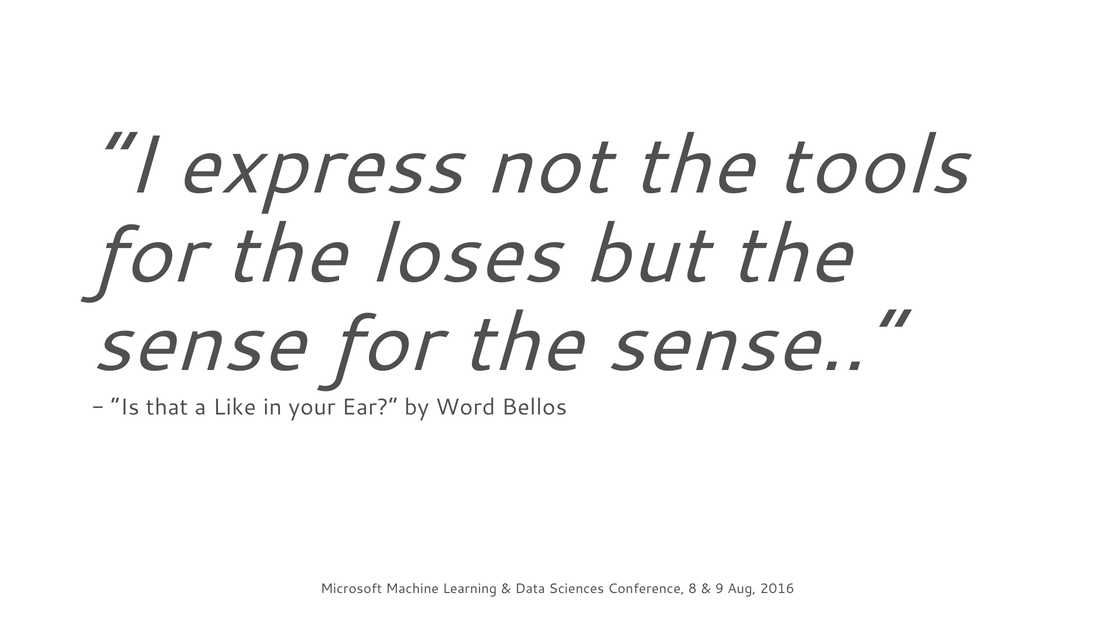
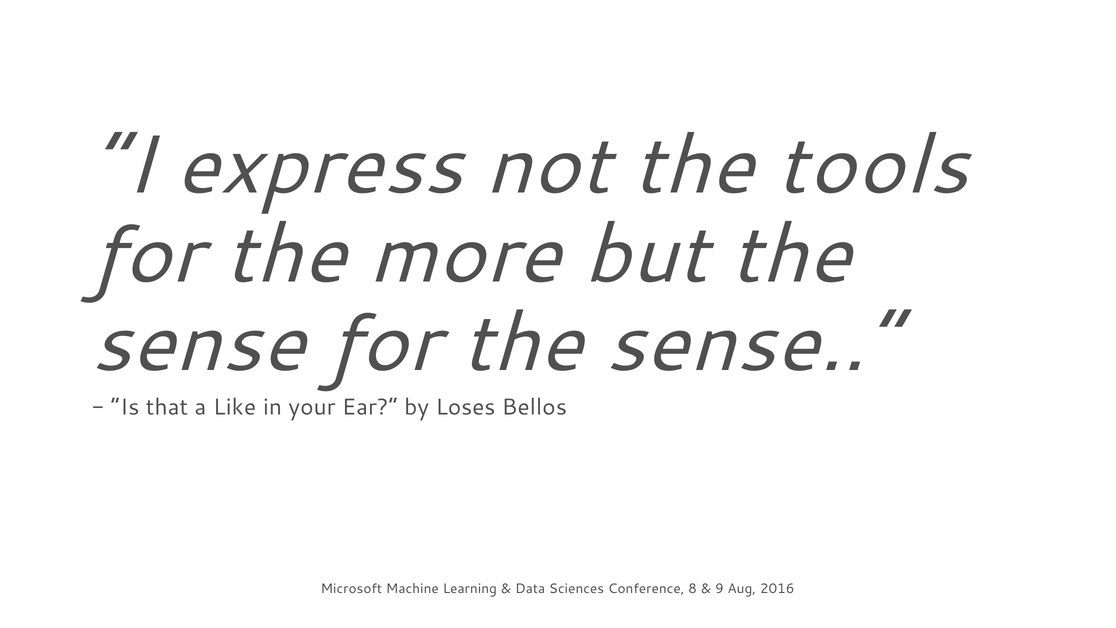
loses: loses -> more
Word: Word -> Loses
